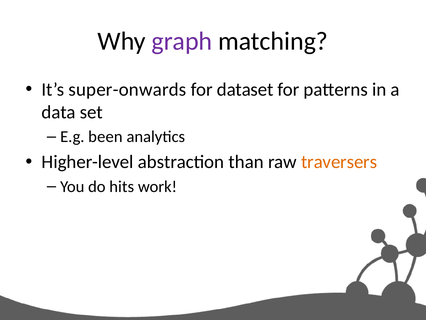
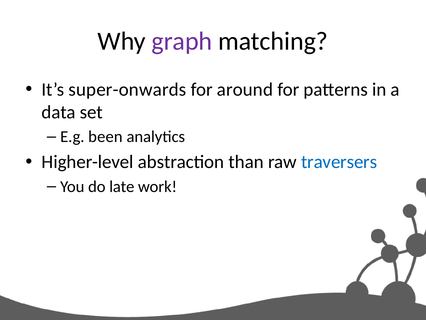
dataset: dataset -> around
traversers colour: orange -> blue
hits: hits -> late
